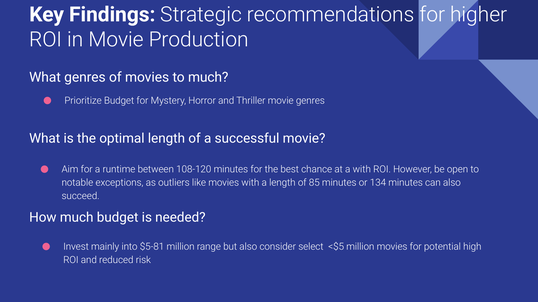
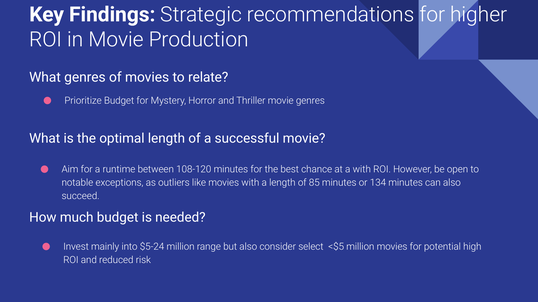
to much: much -> relate
$5-81: $5-81 -> $5-24
